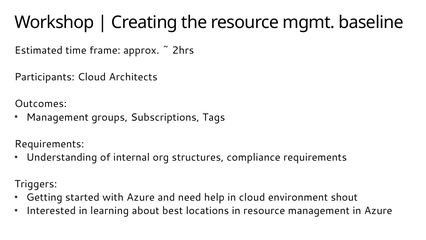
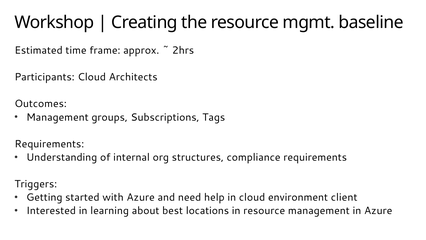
shout: shout -> client
